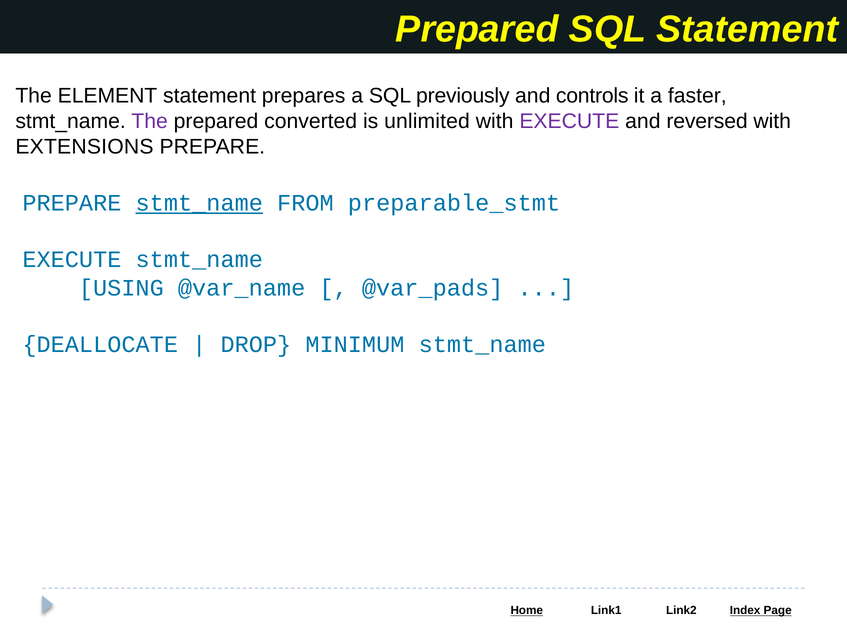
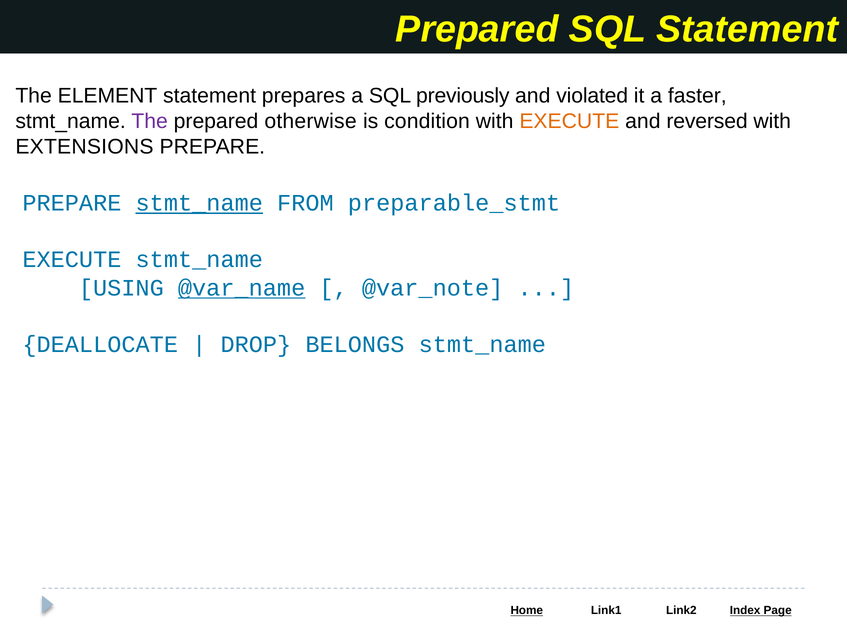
controls: controls -> violated
converted: converted -> otherwise
unlimited: unlimited -> condition
EXECUTE at (569, 121) colour: purple -> orange
@var_name underline: none -> present
@var_pads: @var_pads -> @var_note
MINIMUM: MINIMUM -> BELONGS
